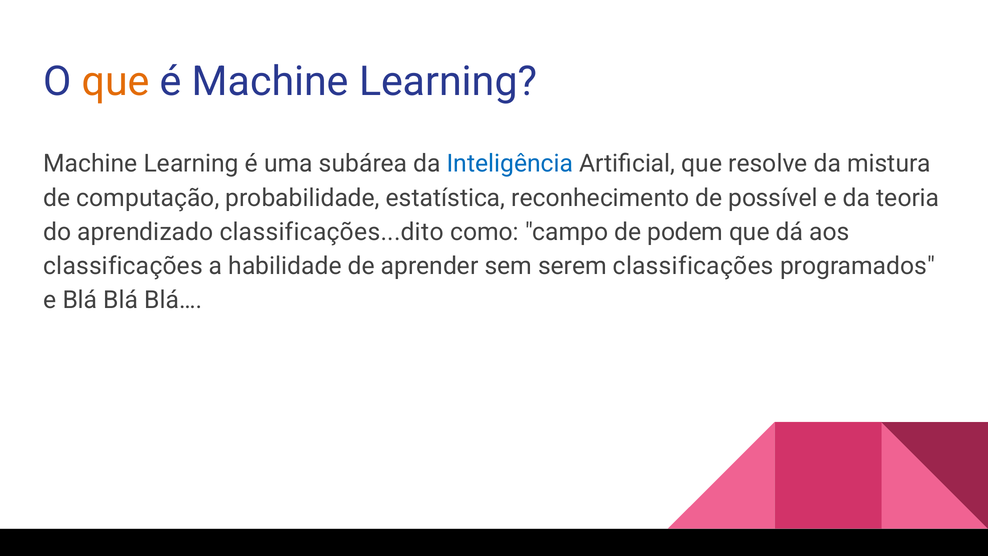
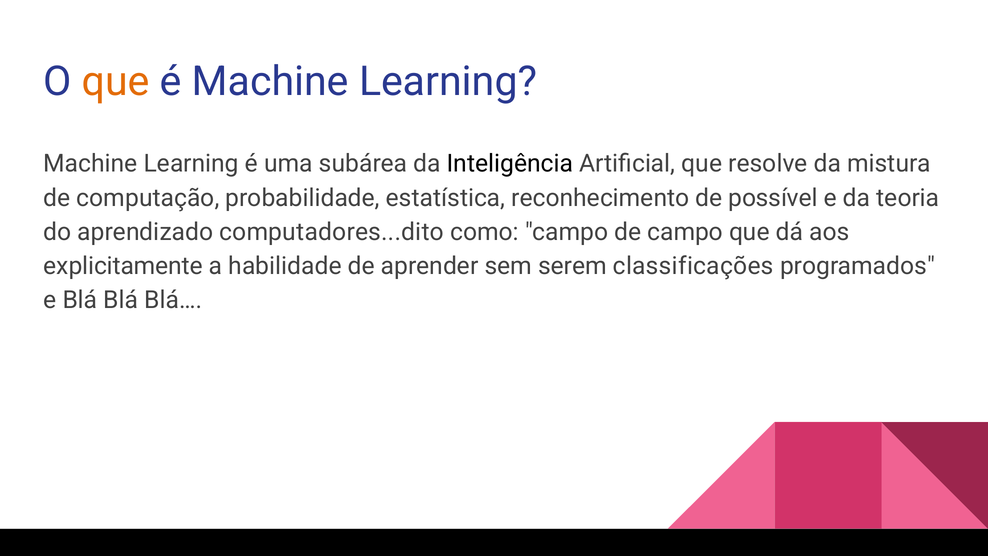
Inteligência colour: blue -> black
classificações...dito: classificações...dito -> computadores...dito
de podem: podem -> campo
classificações at (123, 266): classificações -> explicitamente
